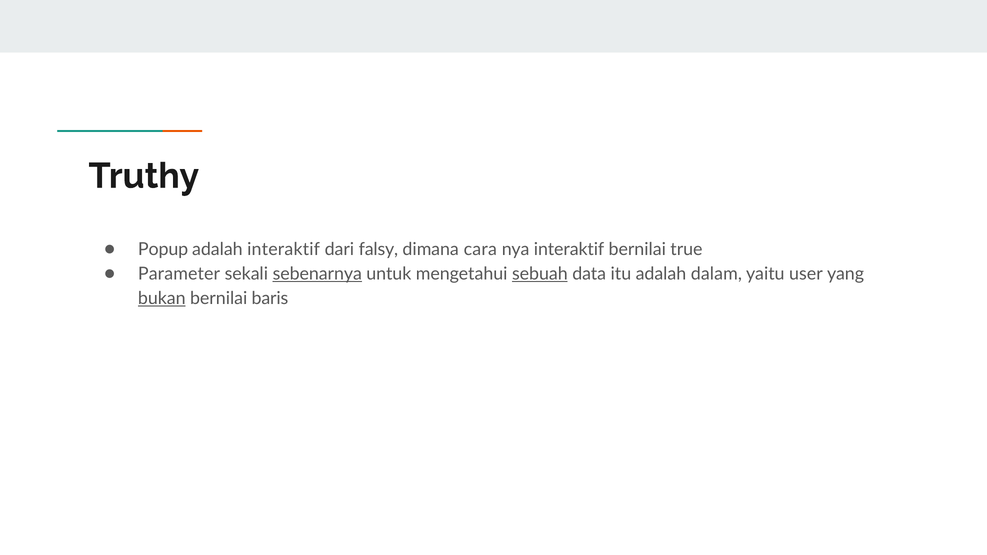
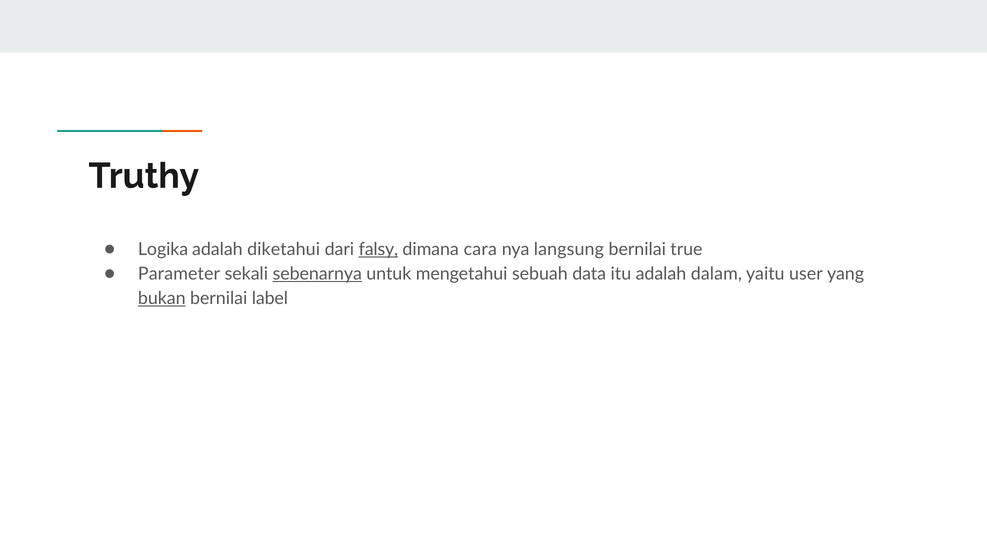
Popup: Popup -> Logika
adalah interaktif: interaktif -> diketahui
falsy underline: none -> present
nya interaktif: interaktif -> langsung
sebuah underline: present -> none
baris: baris -> label
